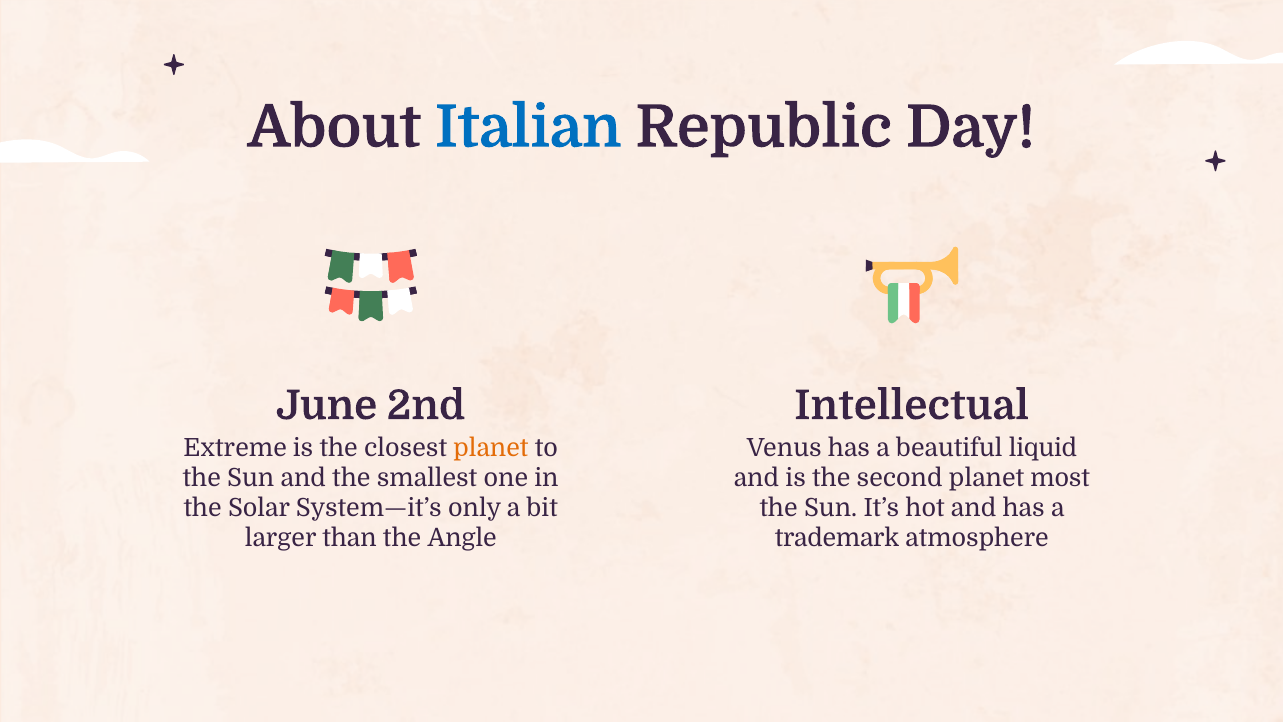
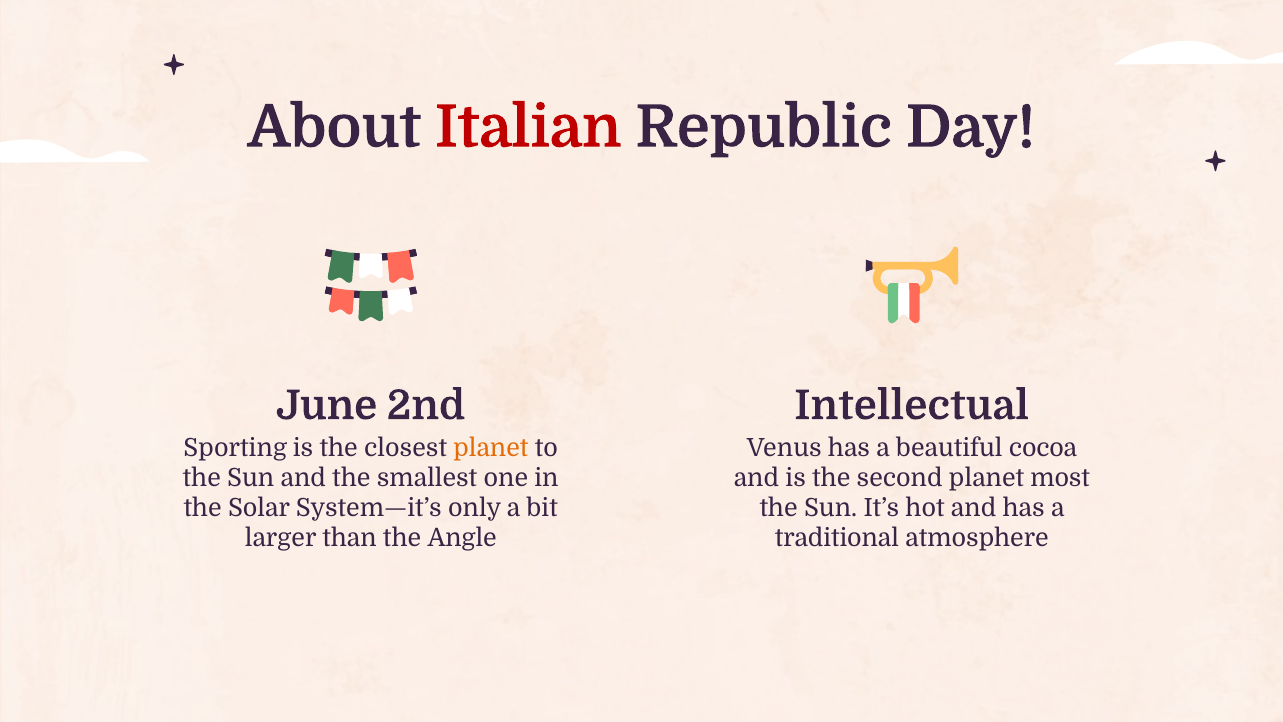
Italian colour: blue -> red
Extreme: Extreme -> Sporting
liquid: liquid -> cocoa
trademark: trademark -> traditional
